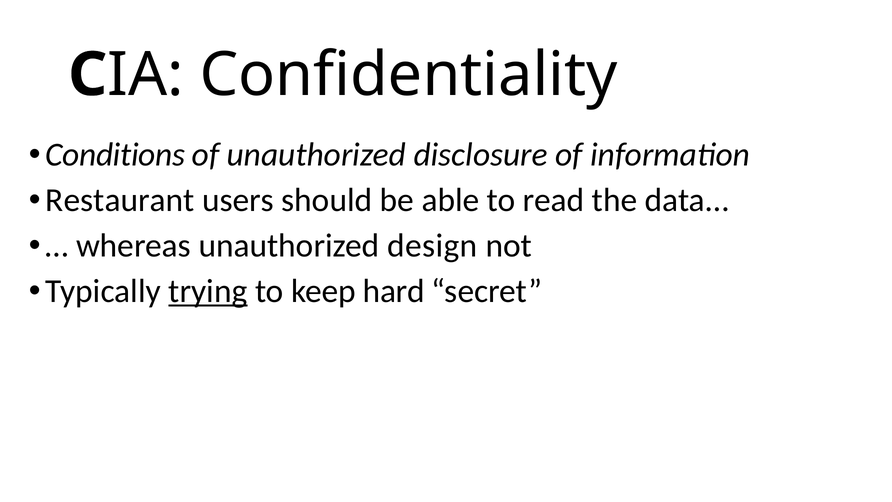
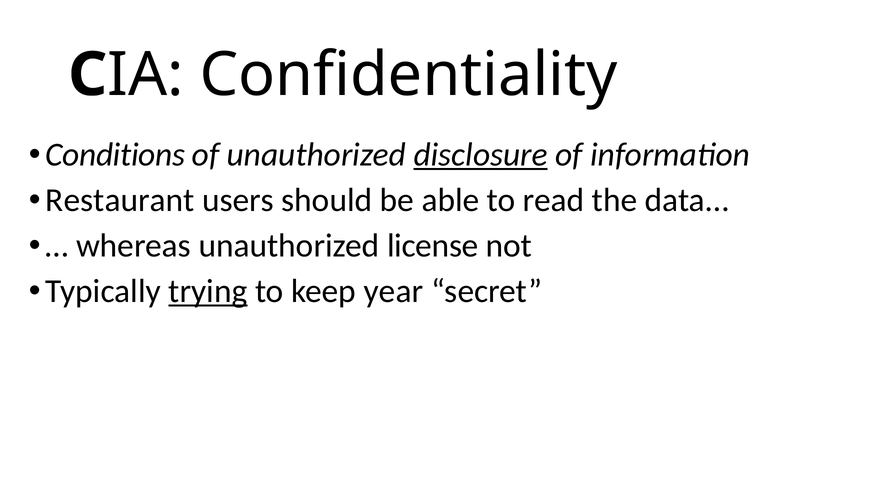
disclosure underline: none -> present
design: design -> license
hard: hard -> year
